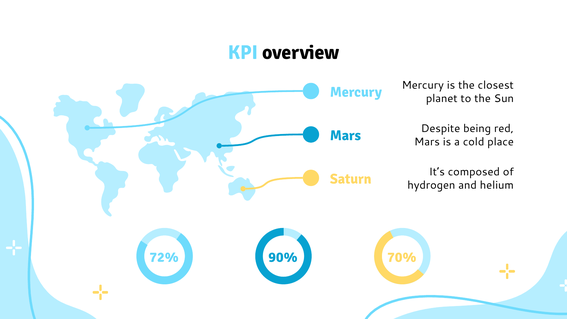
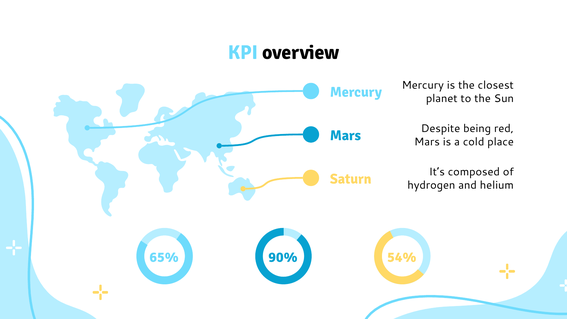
72%: 72% -> 65%
70%: 70% -> 54%
